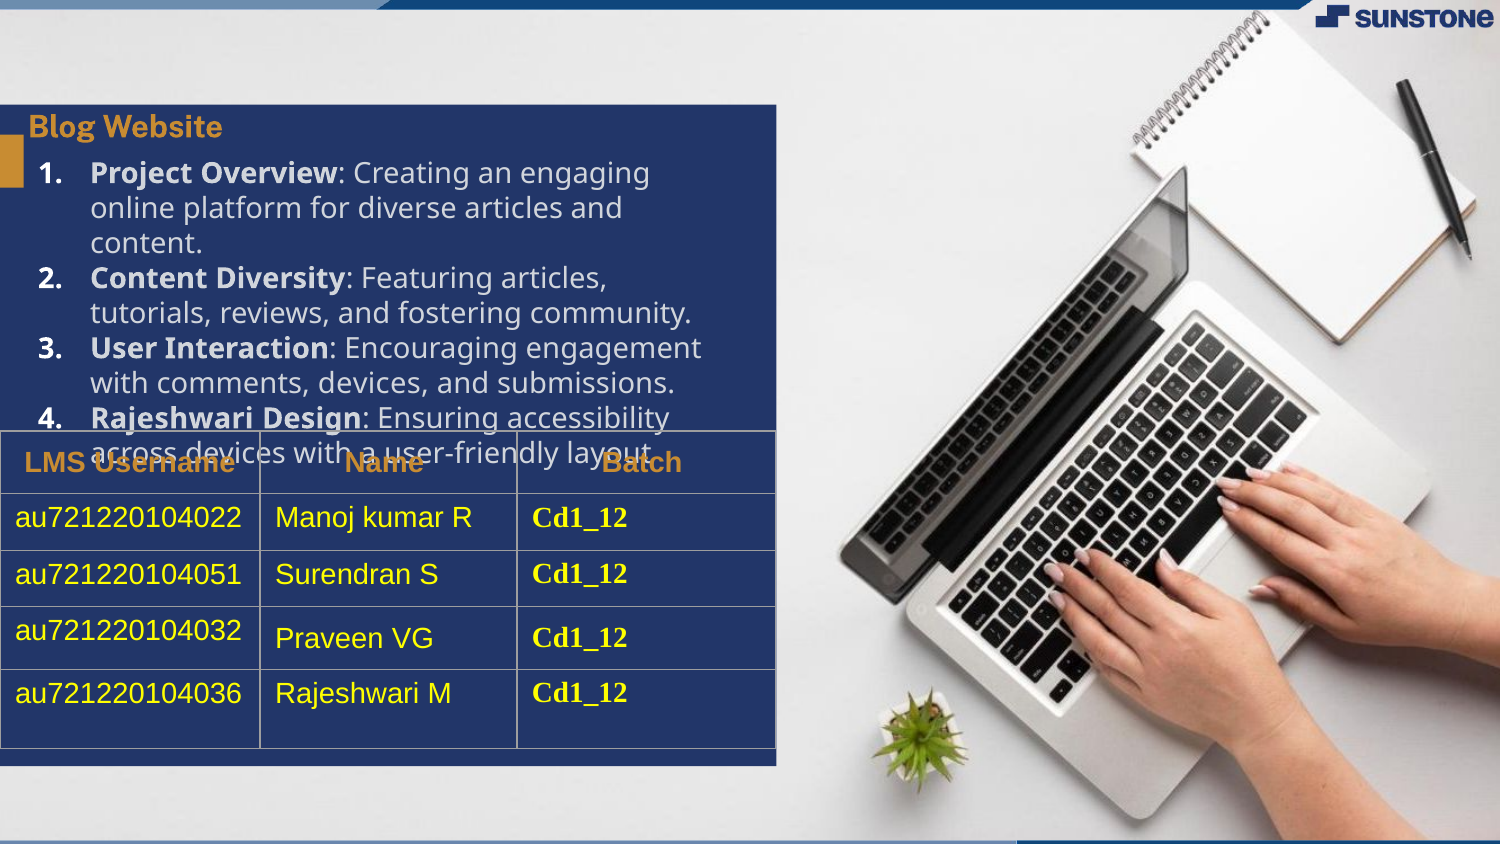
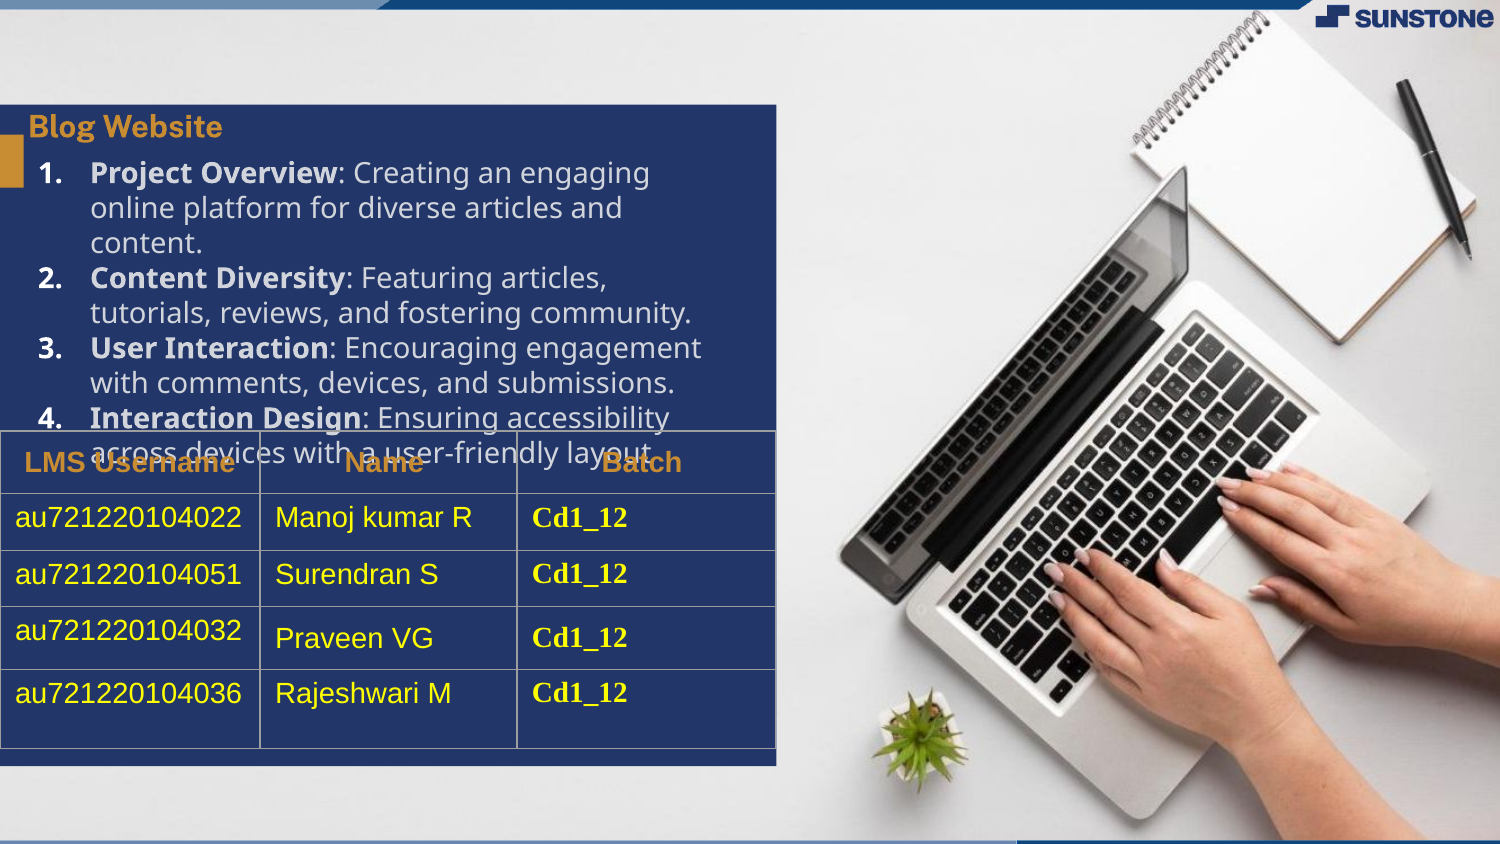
Rajeshwari at (172, 419): Rajeshwari -> Interaction
